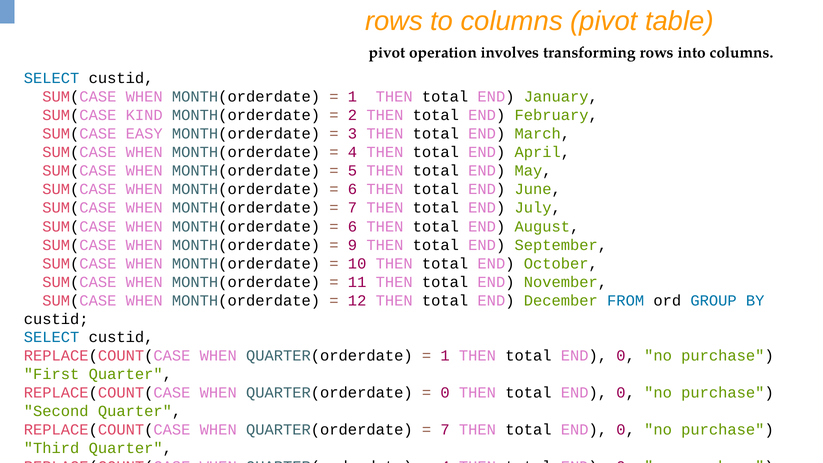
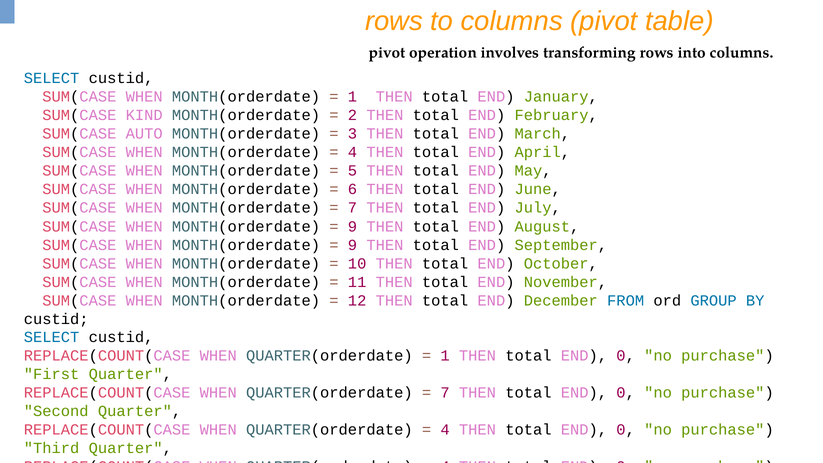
EASY: EASY -> AUTO
6 at (352, 226): 6 -> 9
0 at (445, 393): 0 -> 7
7 at (445, 430): 7 -> 4
